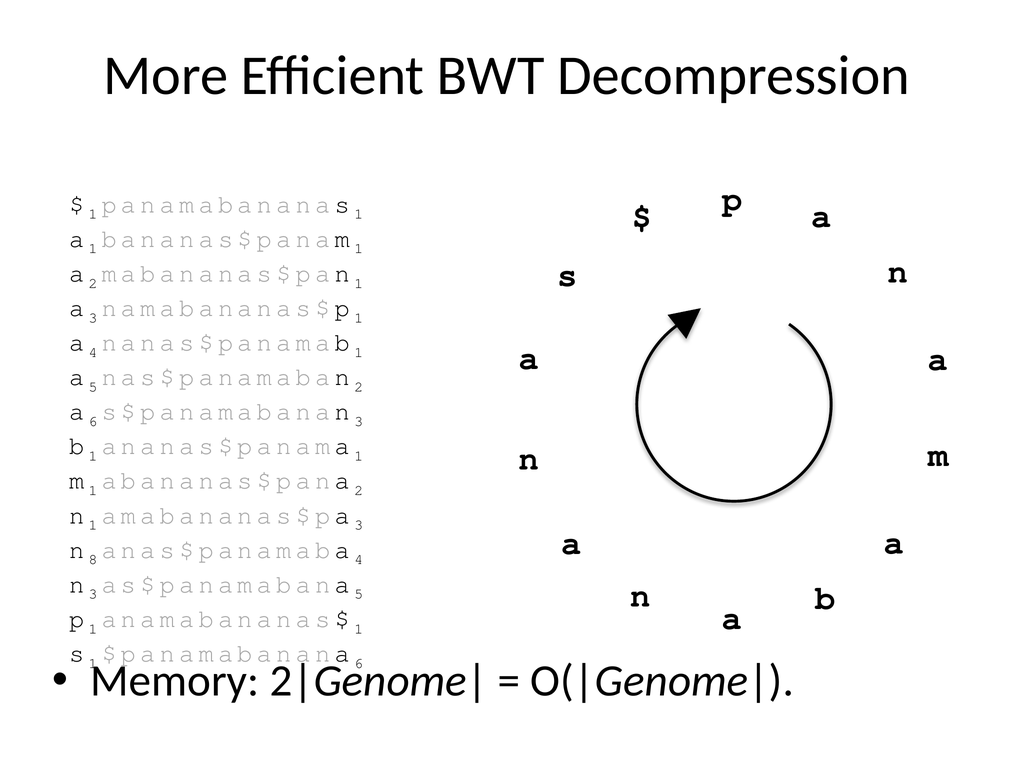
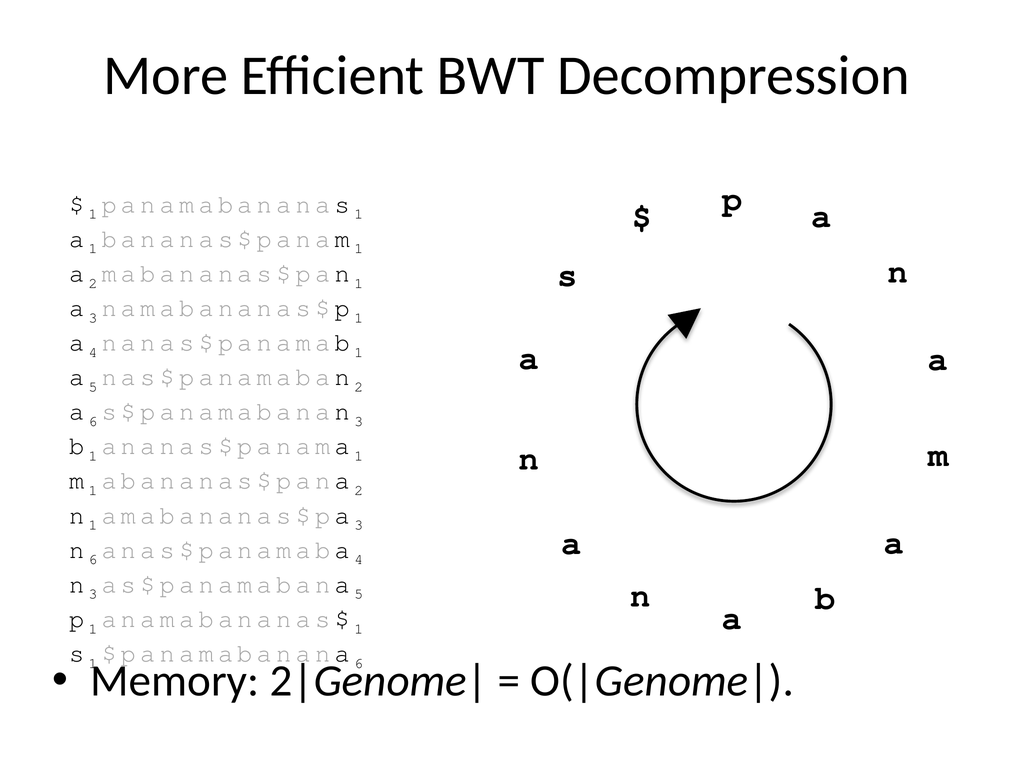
n 8: 8 -> 6
